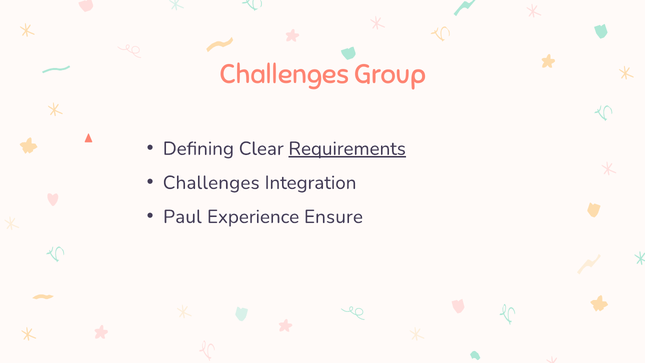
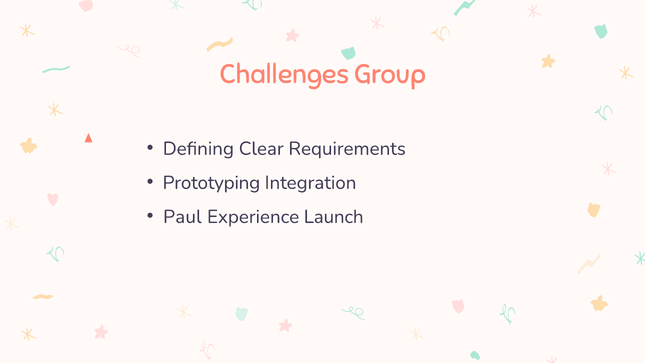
Requirements underline: present -> none
Challenges at (211, 183): Challenges -> Prototyping
Ensure: Ensure -> Launch
